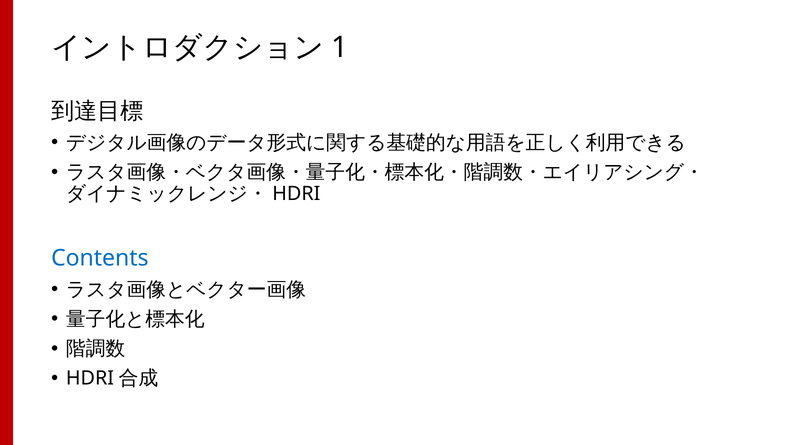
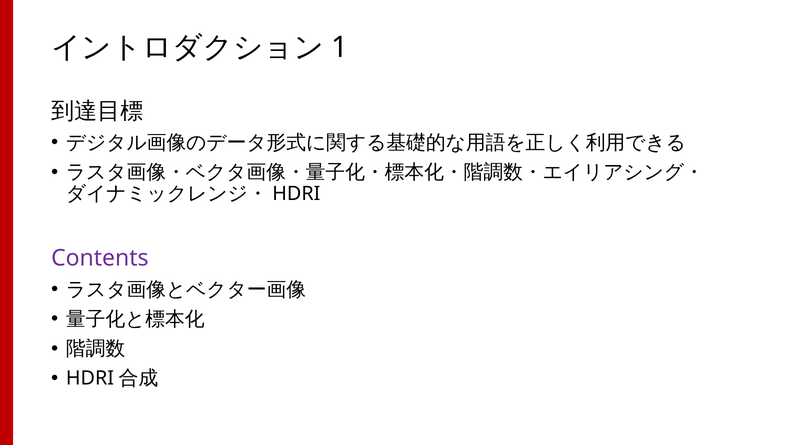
Contents colour: blue -> purple
